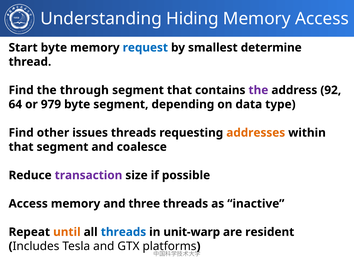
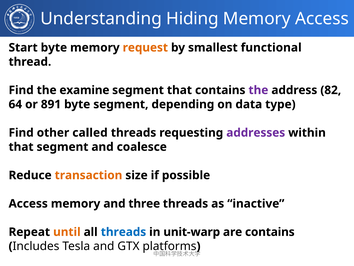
request colour: blue -> orange
determine: determine -> functional
through: through -> examine
92: 92 -> 82
979: 979 -> 891
issues: issues -> called
addresses colour: orange -> purple
transaction colour: purple -> orange
are resident: resident -> contains
